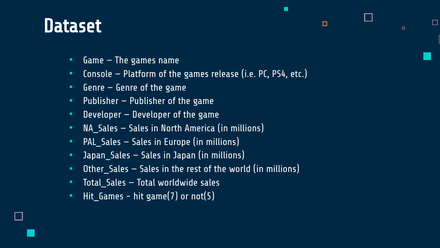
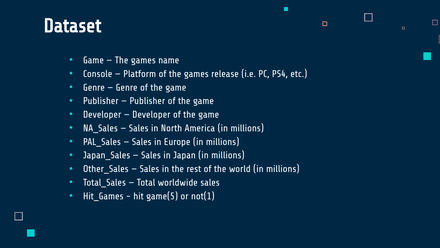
game(7: game(7 -> game(5
not(5: not(5 -> not(1
